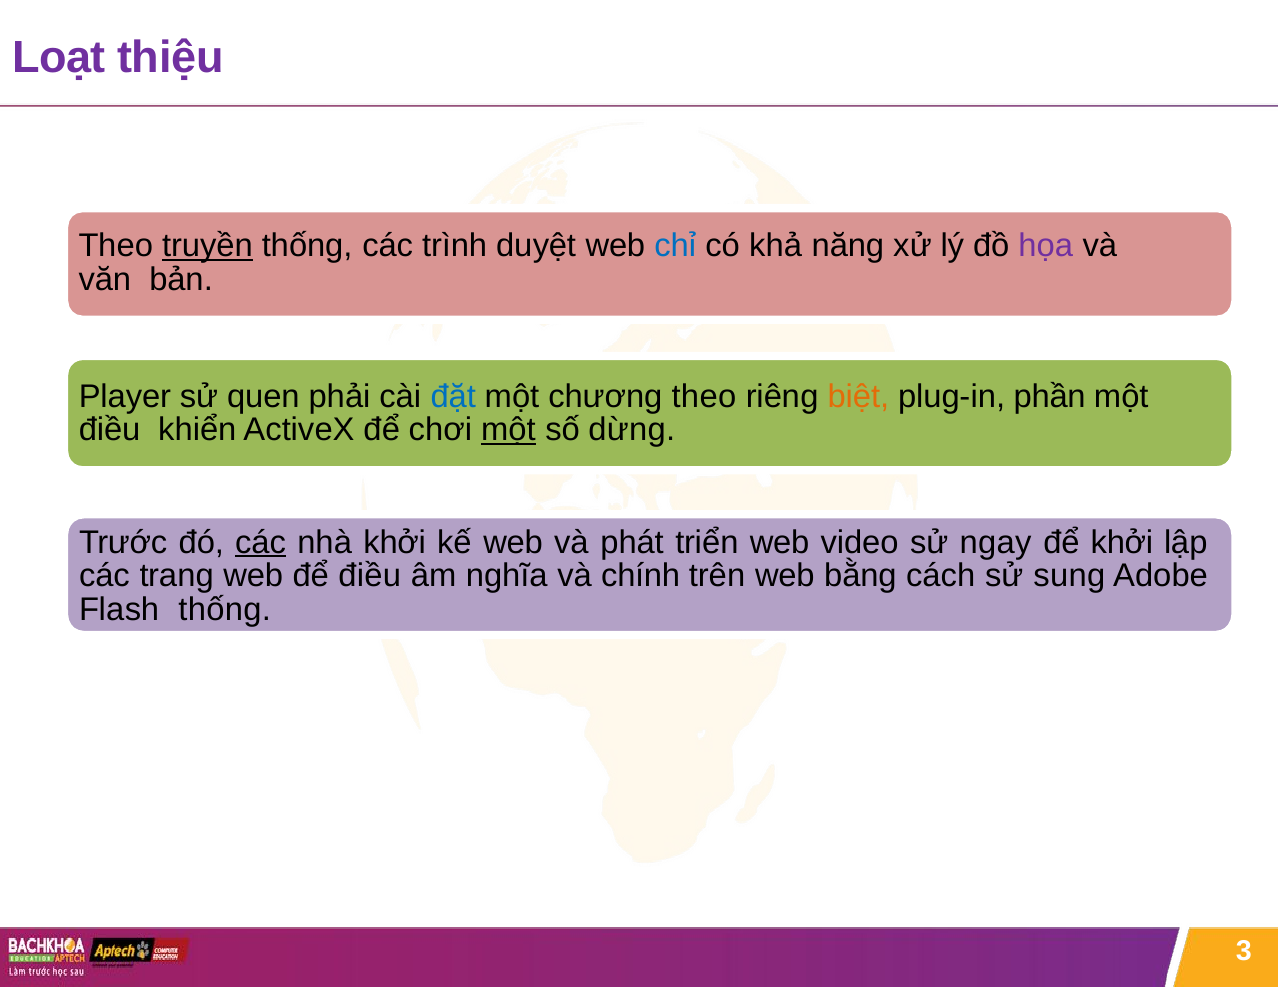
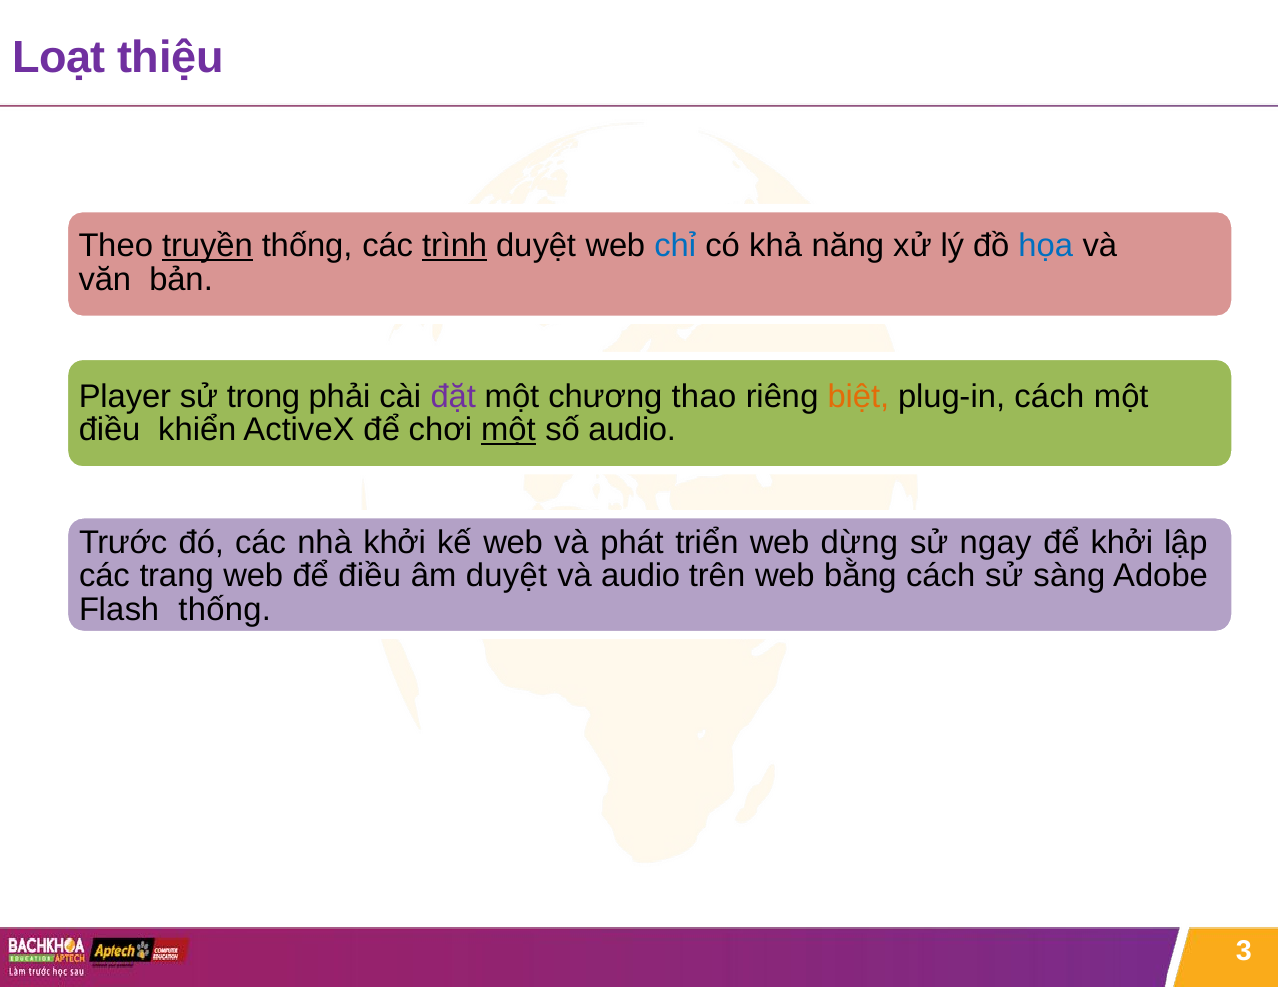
trình underline: none -> present
họa colour: purple -> blue
quen: quen -> trong
đặt colour: blue -> purple
chương theo: theo -> thao
plug-in phần: phần -> cách
số dừng: dừng -> audio
các at (261, 543) underline: present -> none
video: video -> dừng
âm nghĩa: nghĩa -> duyệt
và chính: chính -> audio
sung: sung -> sàng
